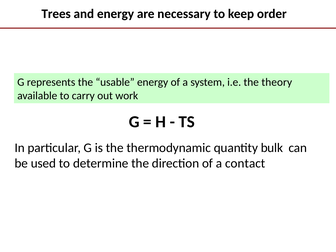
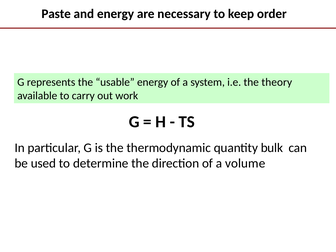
Trees: Trees -> Paste
contact: contact -> volume
